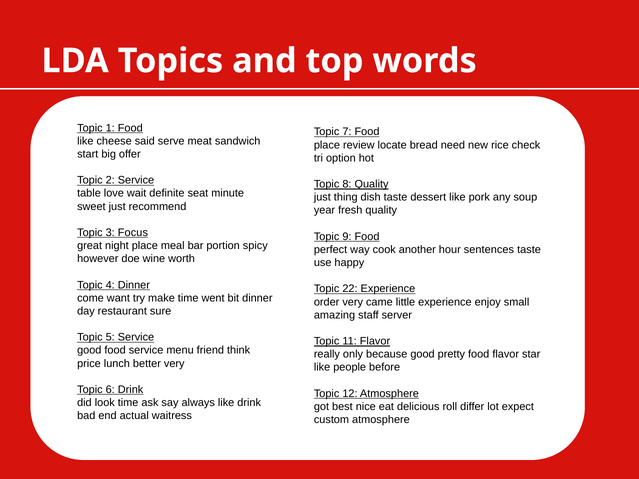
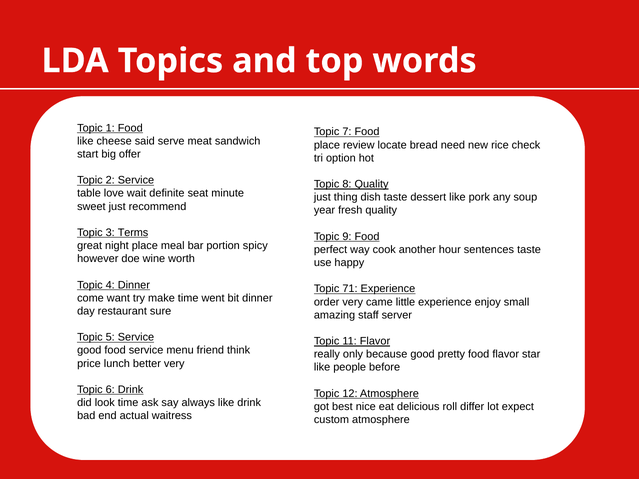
Focus: Focus -> Terms
22: 22 -> 71
